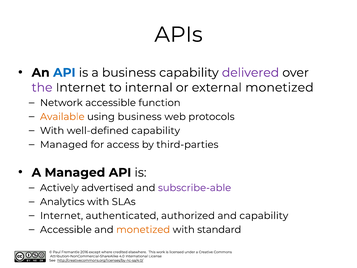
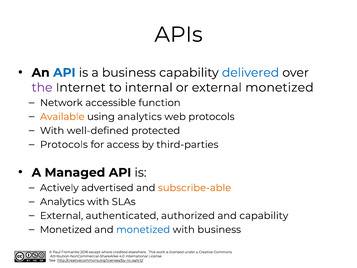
delivered colour: purple -> blue
using business: business -> analytics
well-defined capability: capability -> protected
Managed at (64, 144): Managed -> Protocols
subscribe-able colour: purple -> orange
Internet at (62, 215): Internet -> External
Accessible at (66, 229): Accessible -> Monetized
monetized at (143, 229) colour: orange -> blue
with standard: standard -> business
